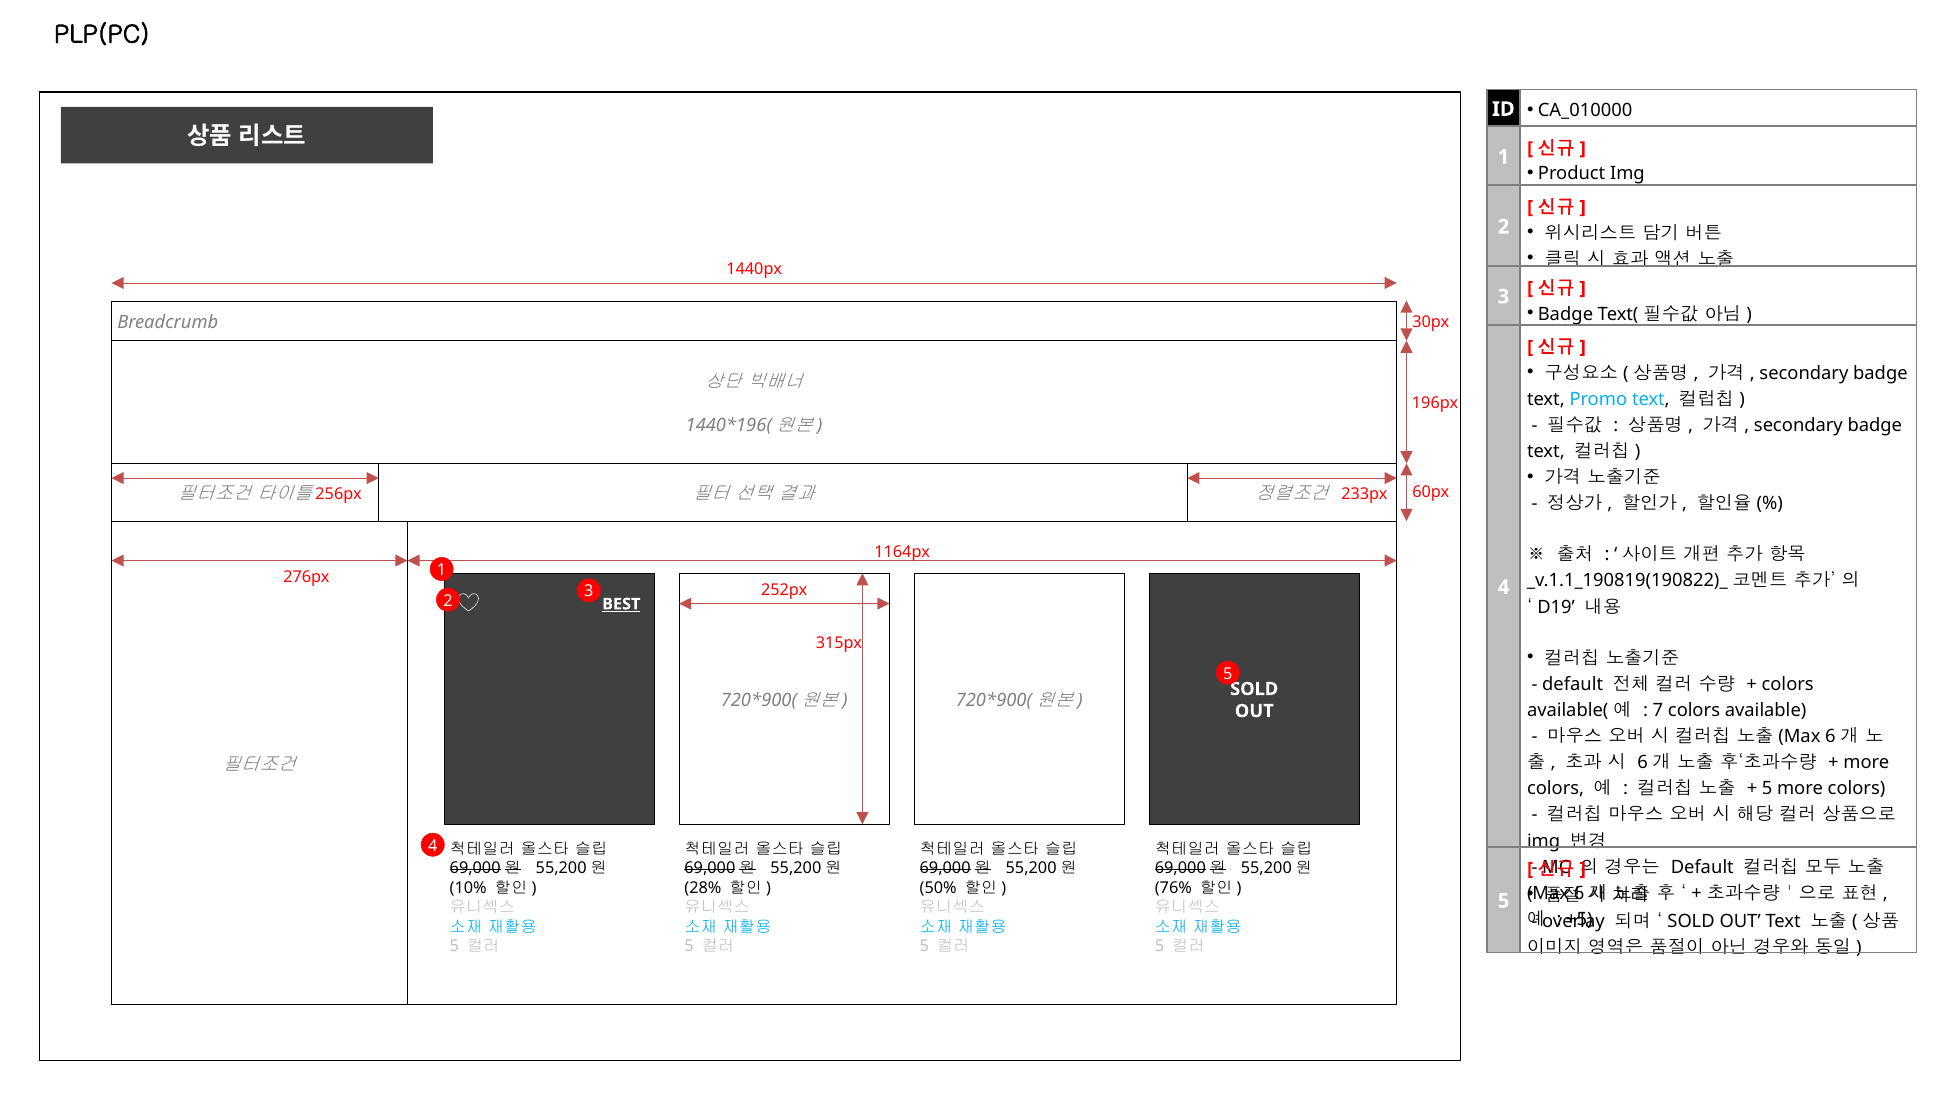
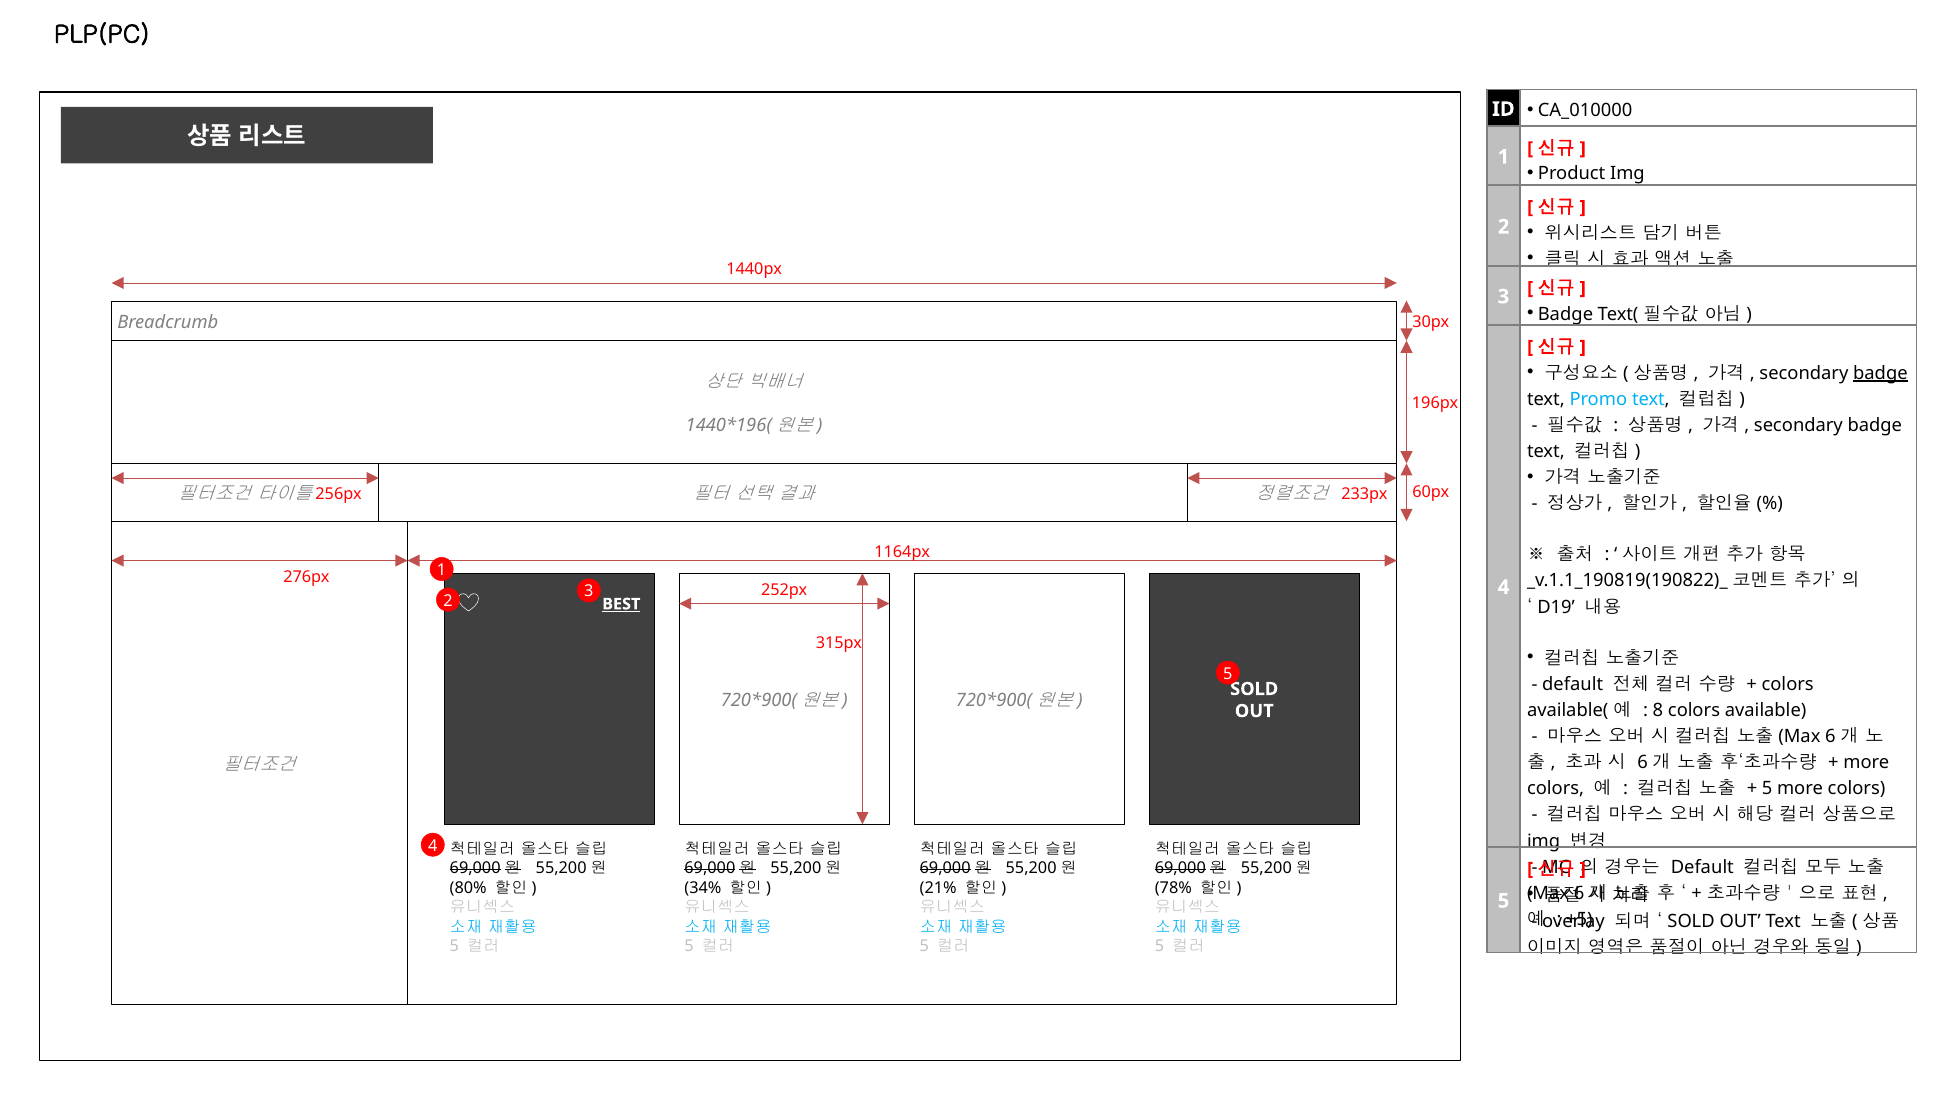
badge at (1880, 373) underline: none -> present
7: 7 -> 8
10%: 10% -> 80%
28%: 28% -> 34%
50%: 50% -> 21%
76%: 76% -> 78%
